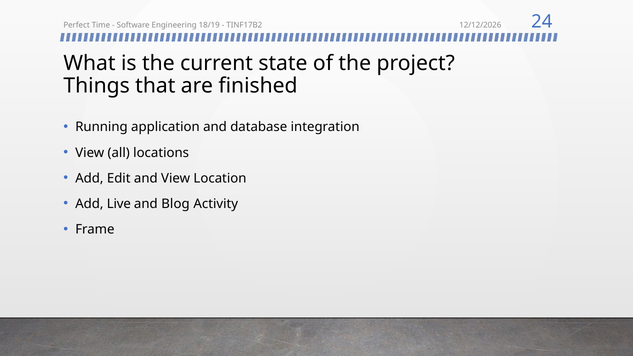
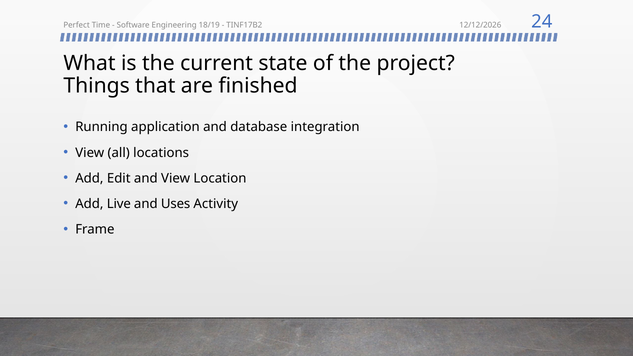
Blog: Blog -> Uses
